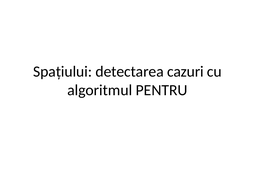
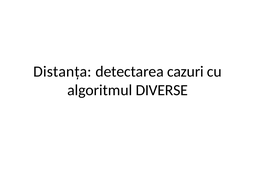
Spațiului: Spațiului -> Distanța
PENTRU: PENTRU -> DIVERSE
